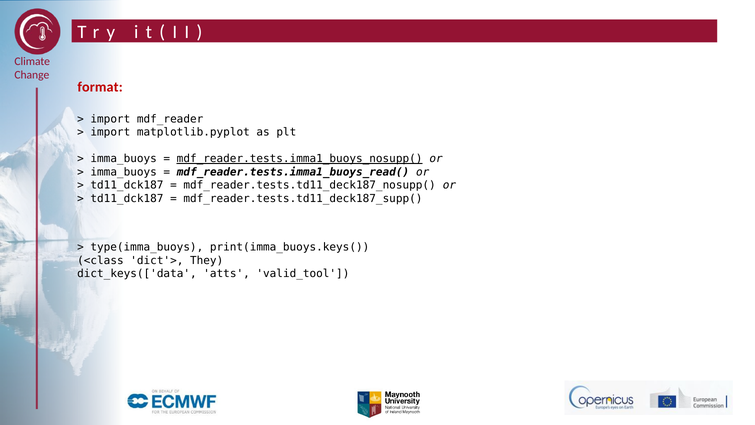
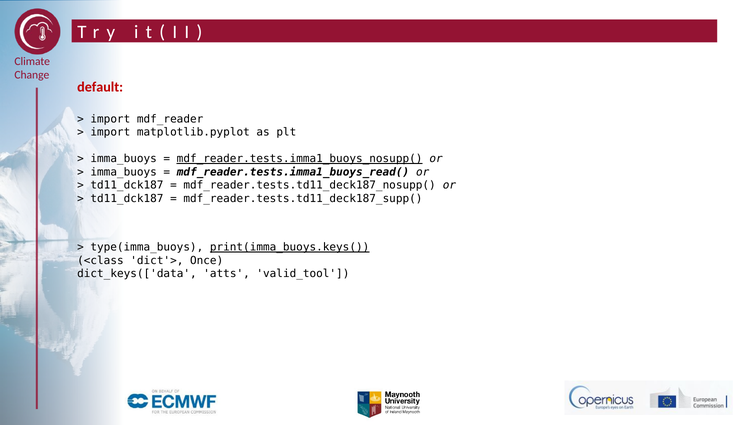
format: format -> default
print(imma_buoys.keys( underline: none -> present
They: They -> Once
